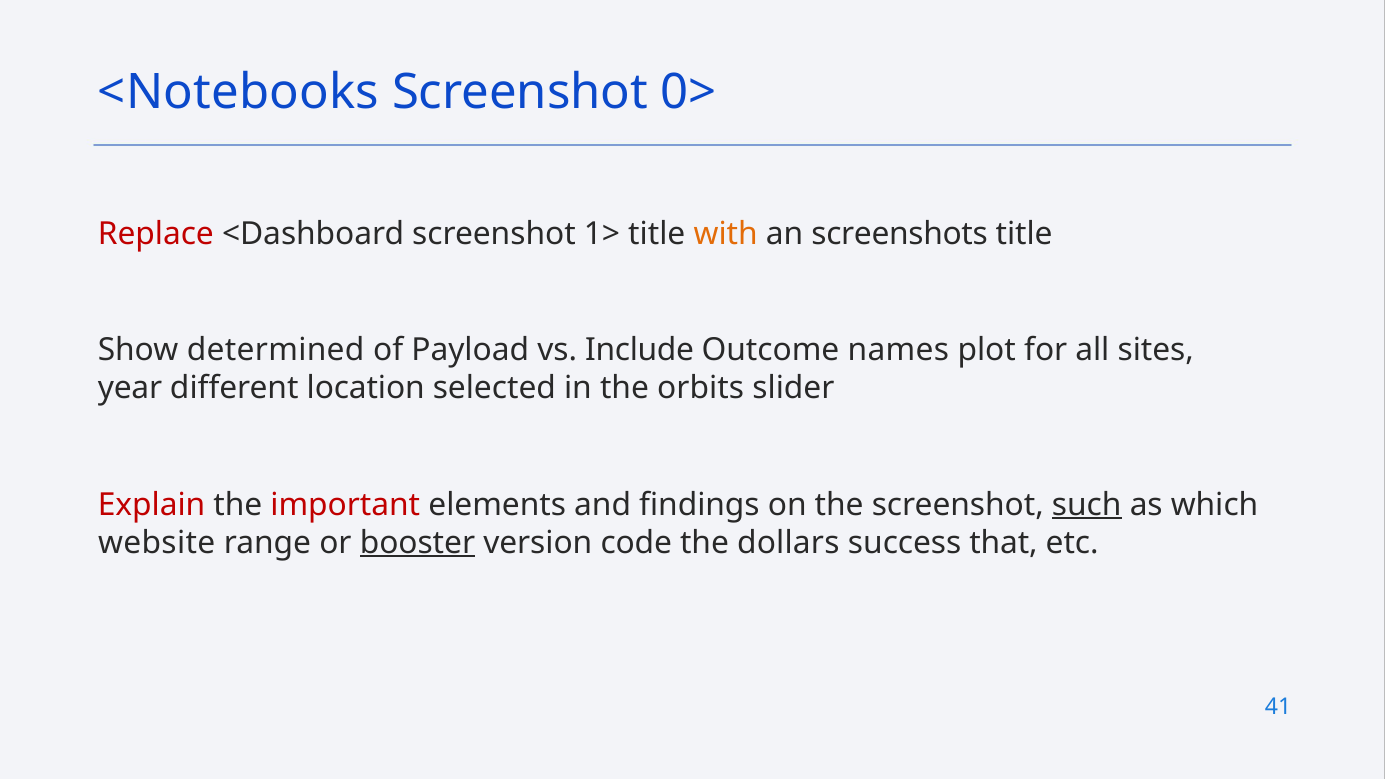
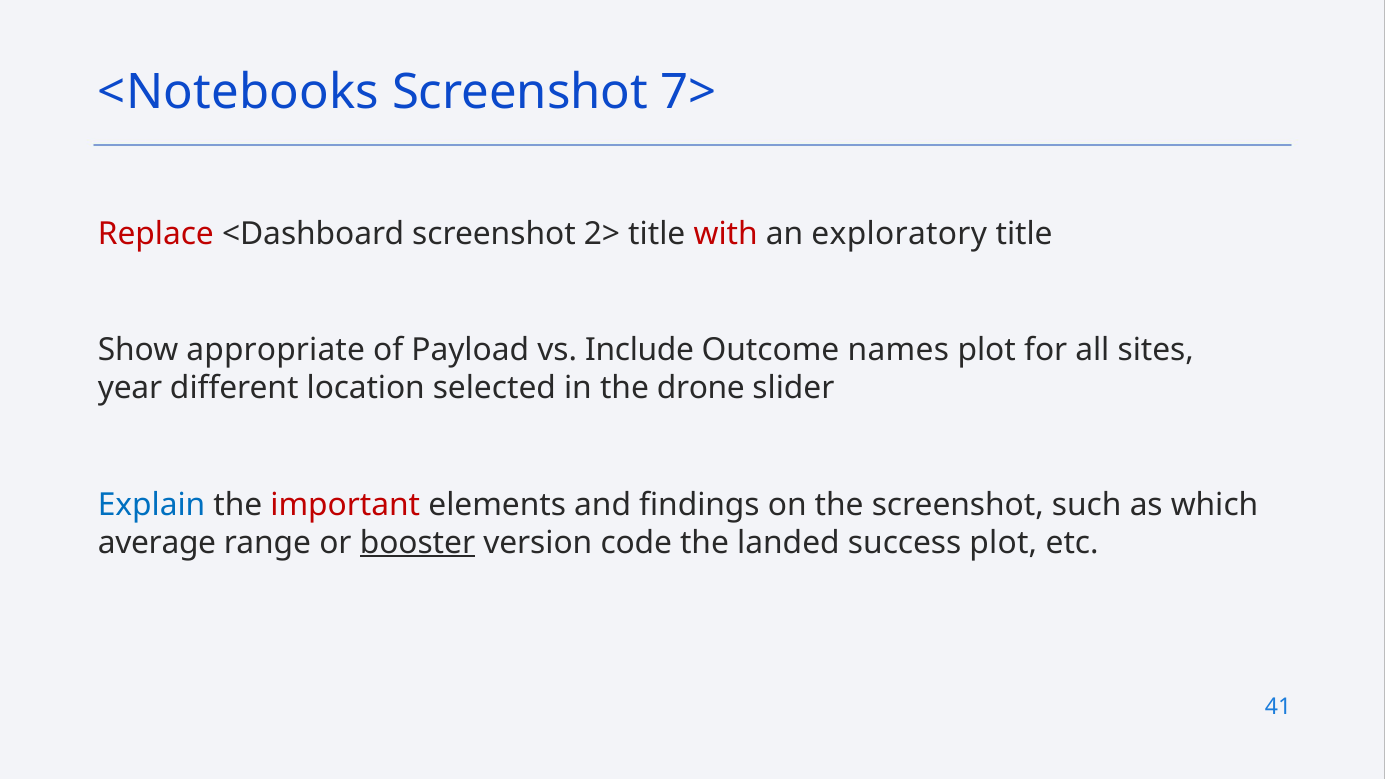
0>: 0> -> 7>
1>: 1> -> 2>
with colour: orange -> red
screenshots: screenshots -> exploratory
determined: determined -> appropriate
orbits: orbits -> drone
Explain colour: red -> blue
such underline: present -> none
website: website -> average
dollars: dollars -> landed
success that: that -> plot
